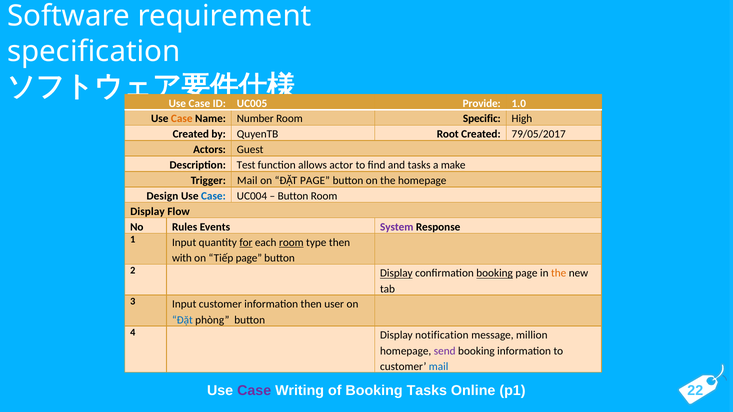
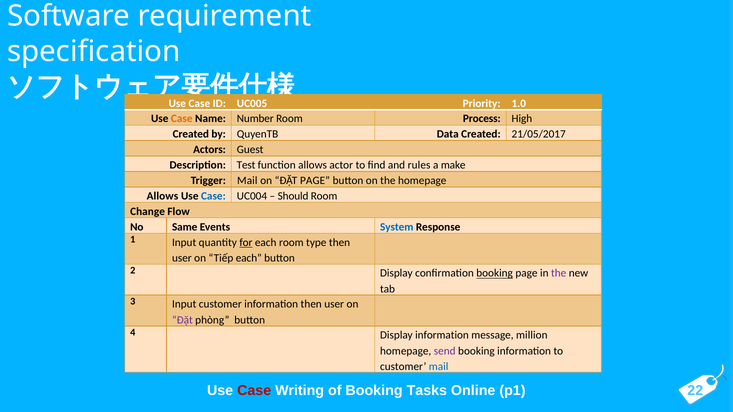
Provide: Provide -> Priority
Specific: Specific -> Process
Root: Root -> Data
79/05/2017: 79/05/2017 -> 21/05/2017
and tasks: tasks -> rules
Design at (162, 196): Design -> Allows
Button at (293, 196): Button -> Should
Display at (148, 212): Display -> Change
Rules: Rules -> Same
System colour: purple -> blue
room at (291, 243) underline: present -> none
with at (182, 258): with -> user
Tiếp page: page -> each
Display at (396, 274) underline: present -> none
the at (559, 274) colour: orange -> purple
Đặt at (182, 320) colour: blue -> purple
Display notification: notification -> information
Case at (254, 391) colour: purple -> red
